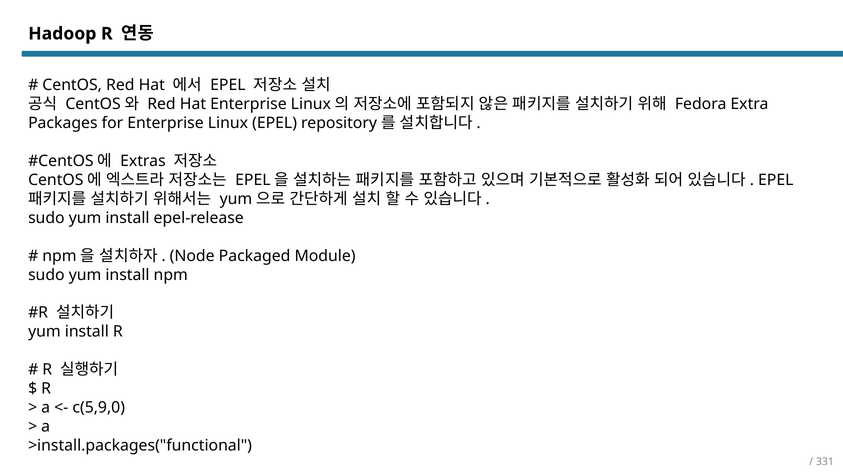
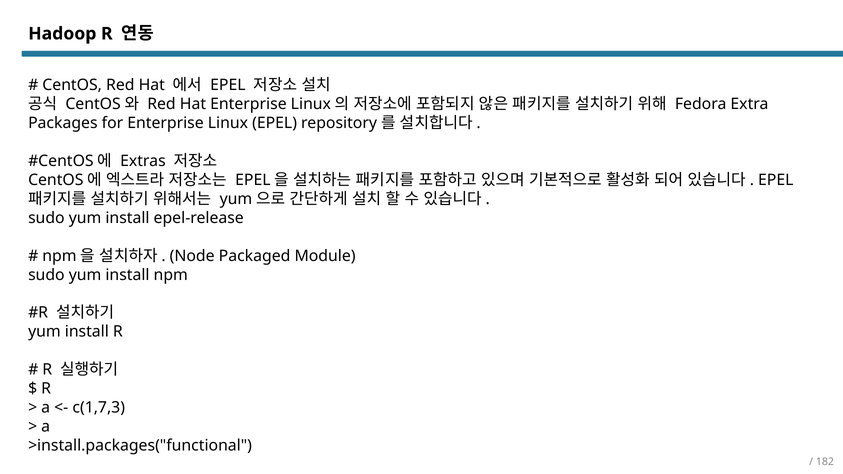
c(5,9,0: c(5,9,0 -> c(1,7,3
331: 331 -> 182
